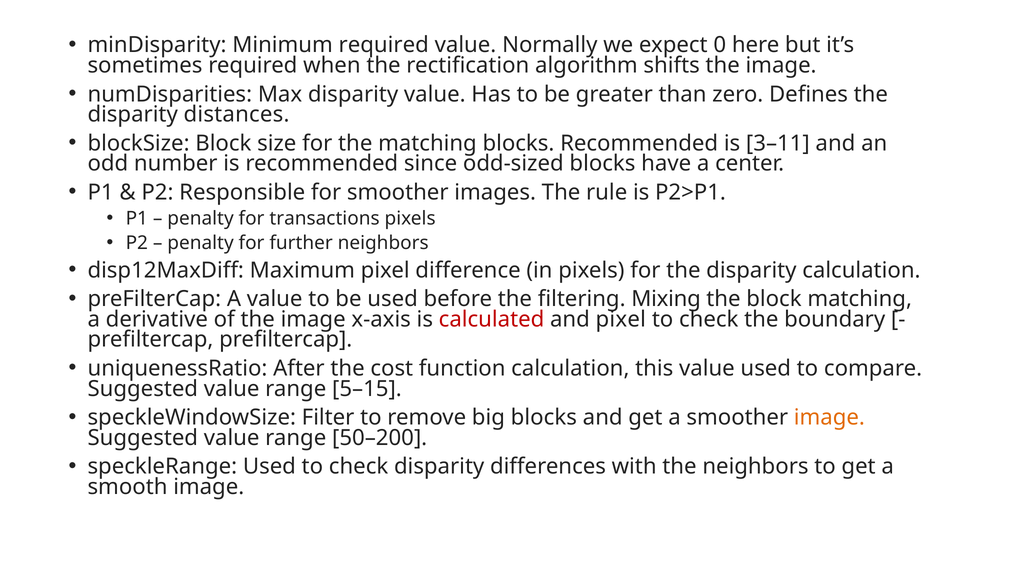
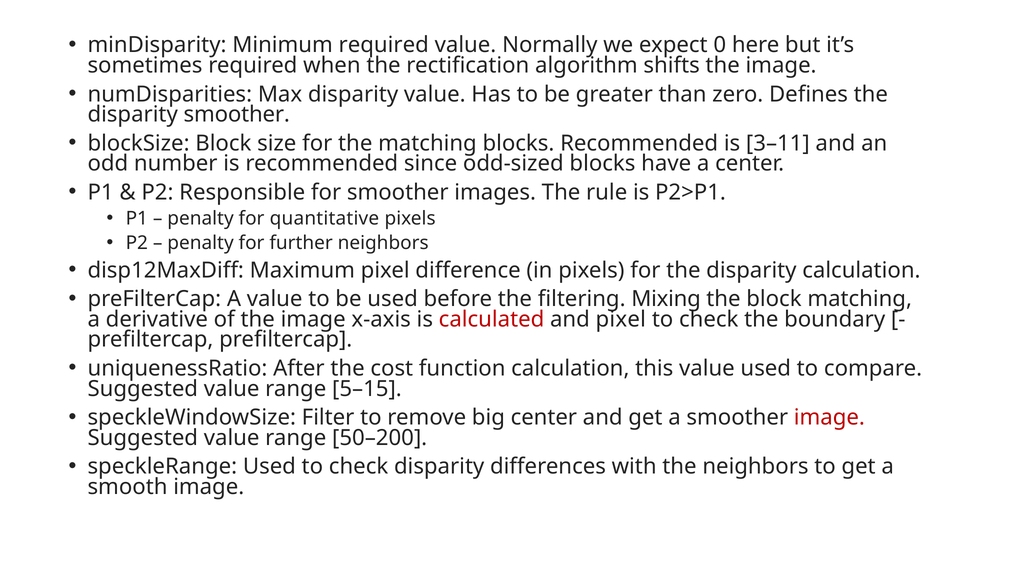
disparity distances: distances -> smoother
transactions: transactions -> quantitative
big blocks: blocks -> center
image at (829, 417) colour: orange -> red
